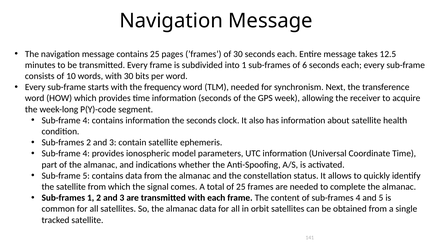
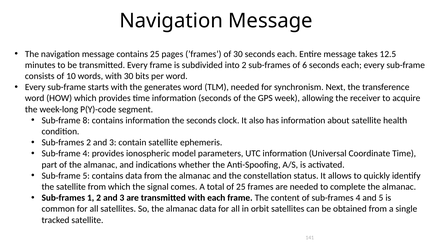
into 1: 1 -> 2
frequency: frequency -> generates
4 at (86, 120): 4 -> 8
